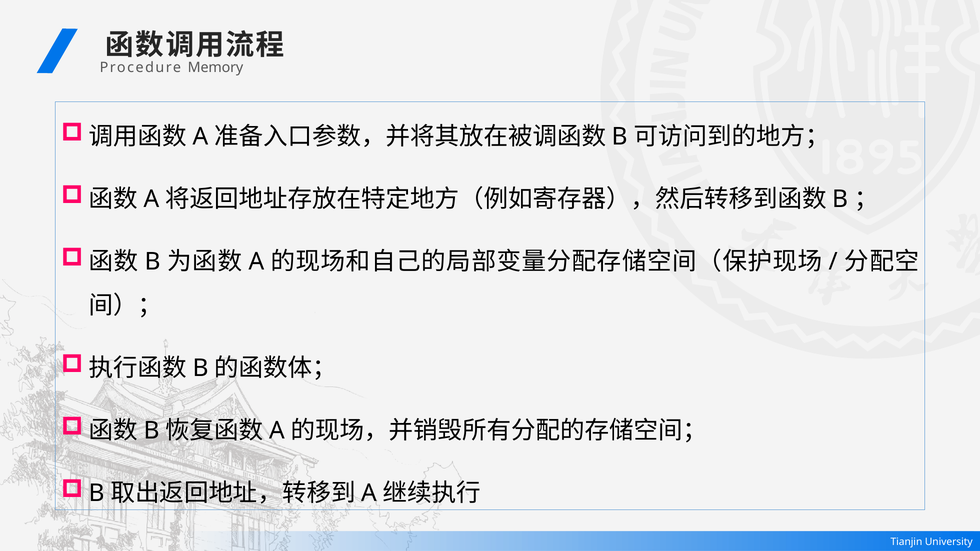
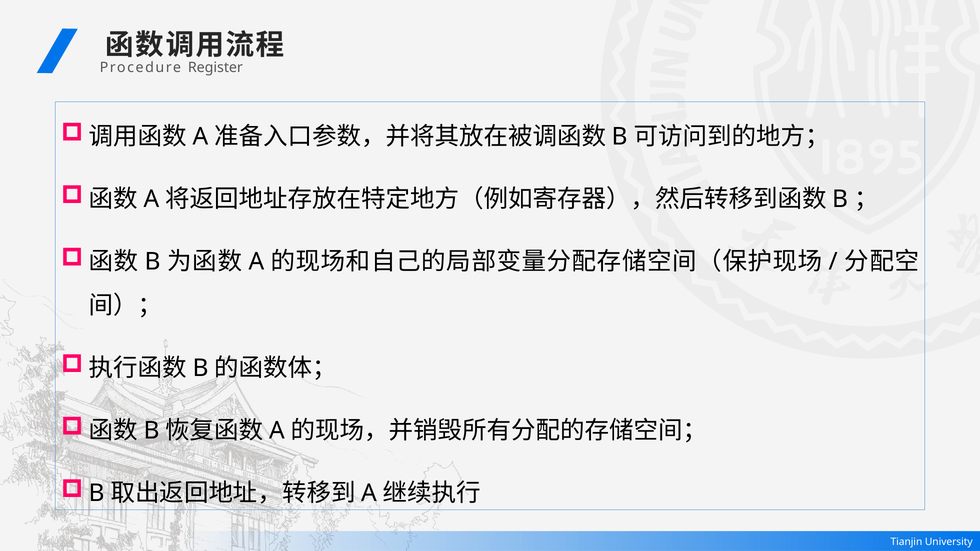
Memory: Memory -> Register
